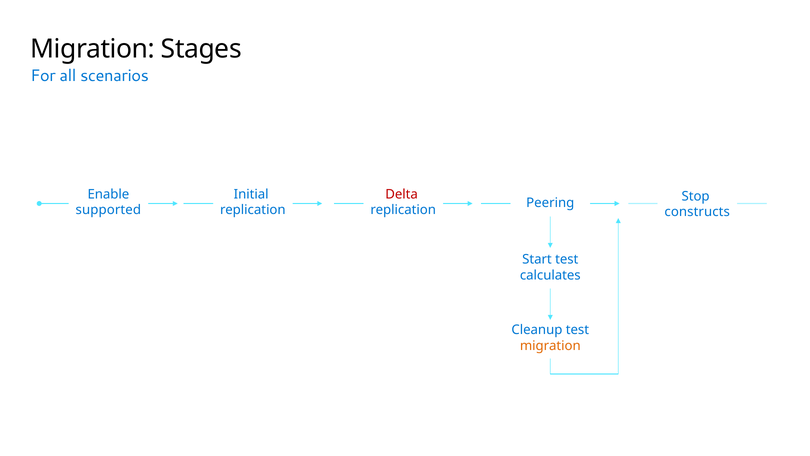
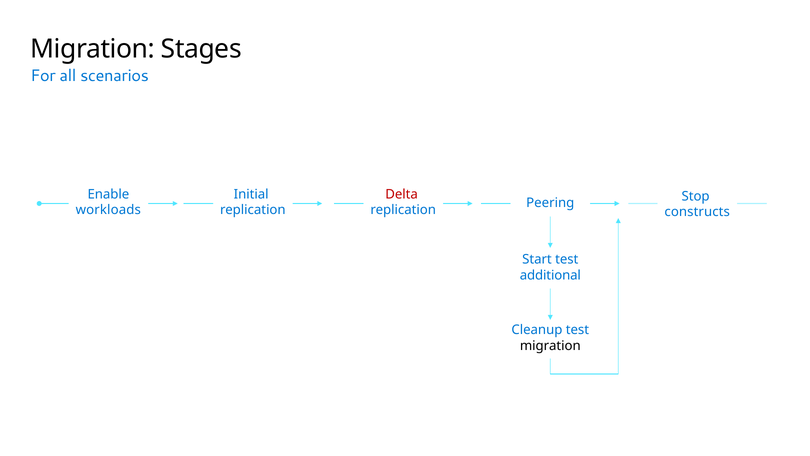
supported: supported -> workloads
calculates: calculates -> additional
migration at (550, 346) colour: orange -> black
